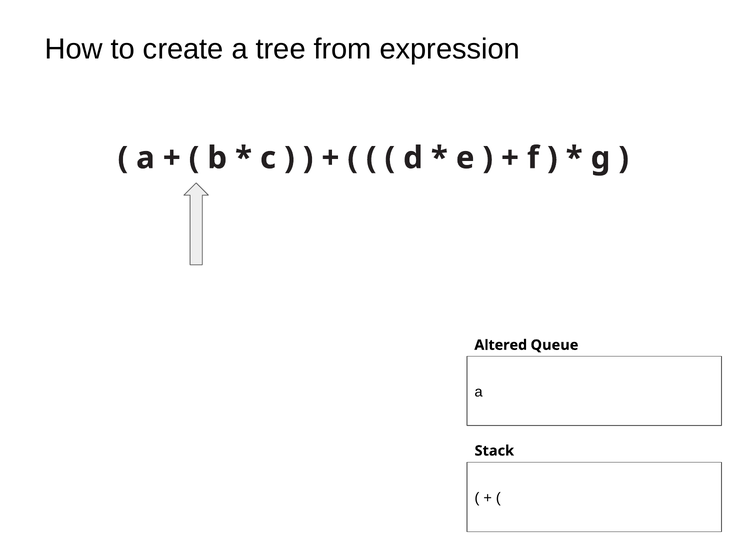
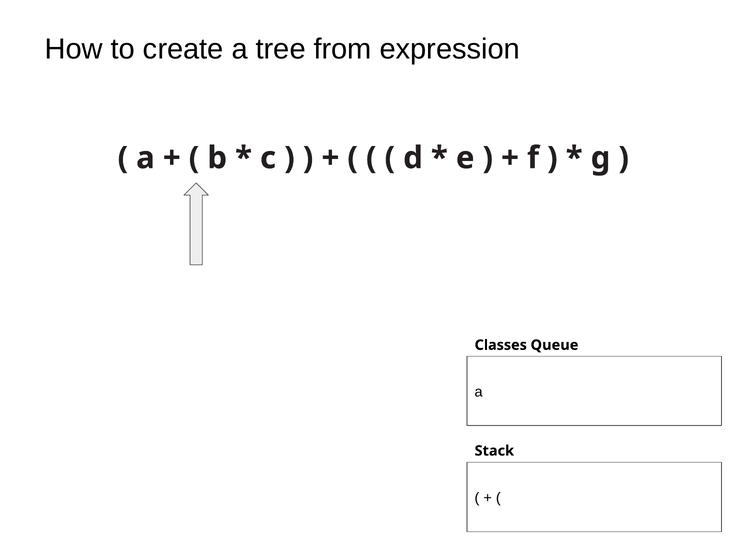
Altered: Altered -> Classes
